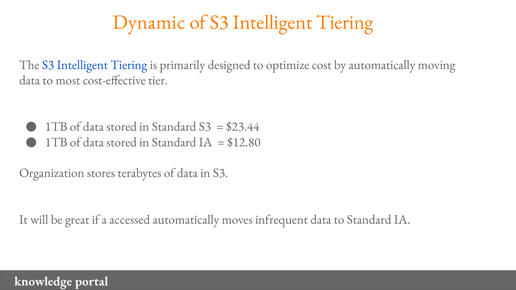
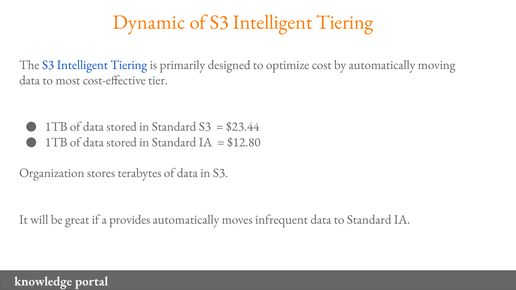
accessed: accessed -> provides
